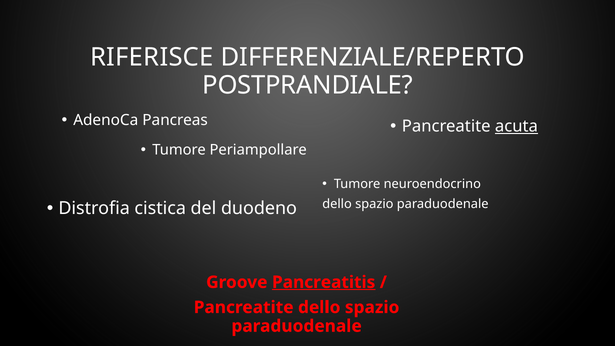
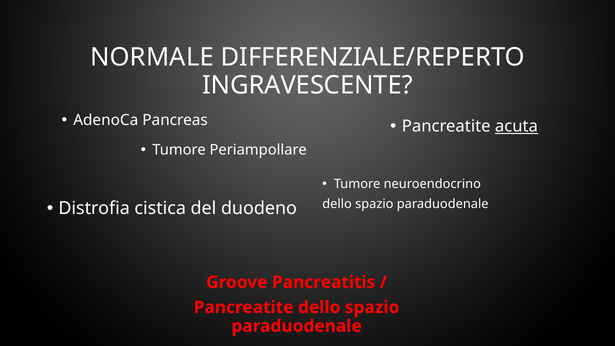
RIFERISCE: RIFERISCE -> NORMALE
POSTPRANDIALE: POSTPRANDIALE -> INGRAVESCENTE
Pancreatitis underline: present -> none
